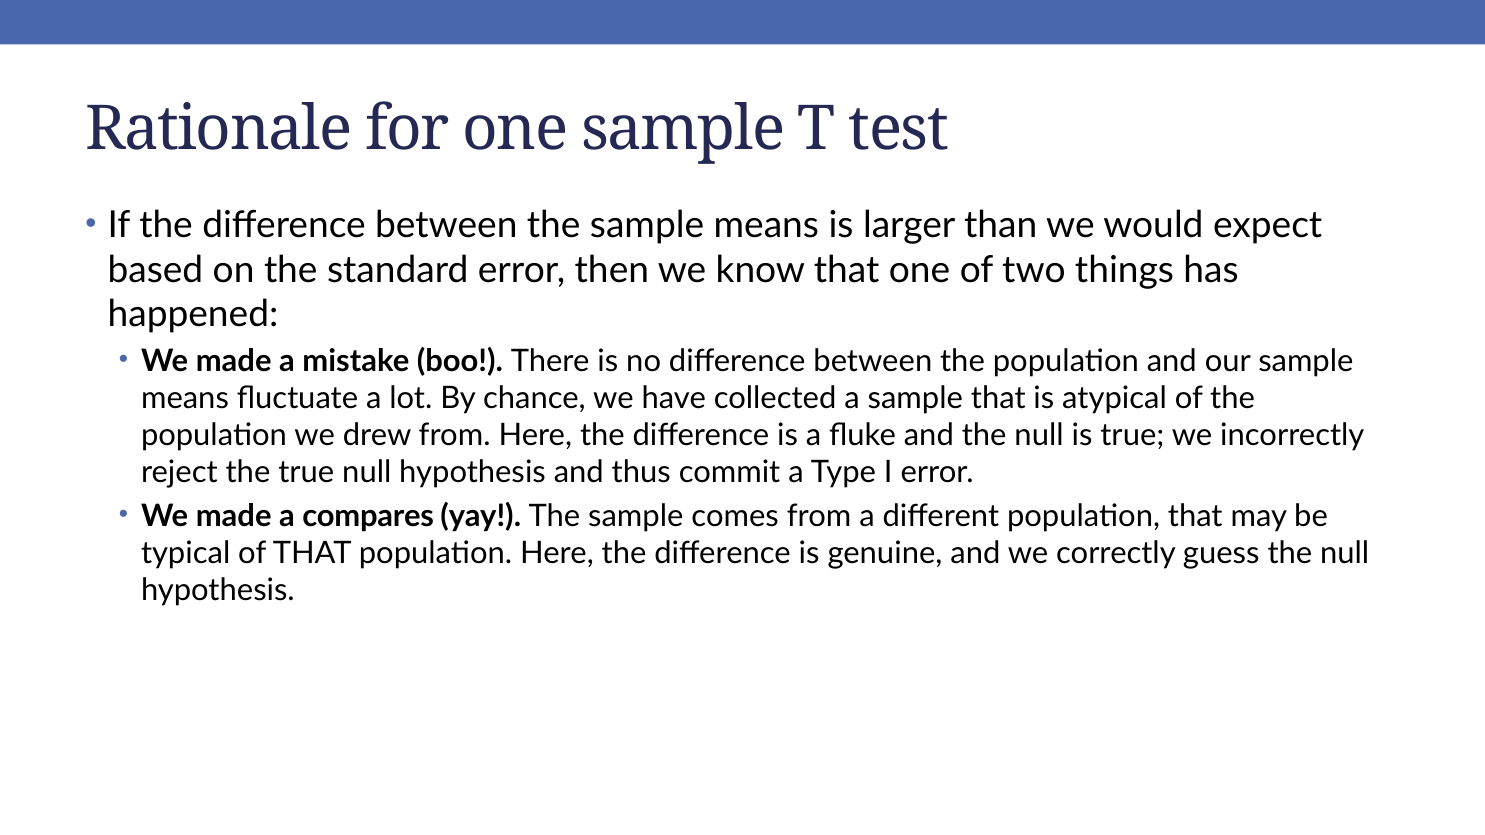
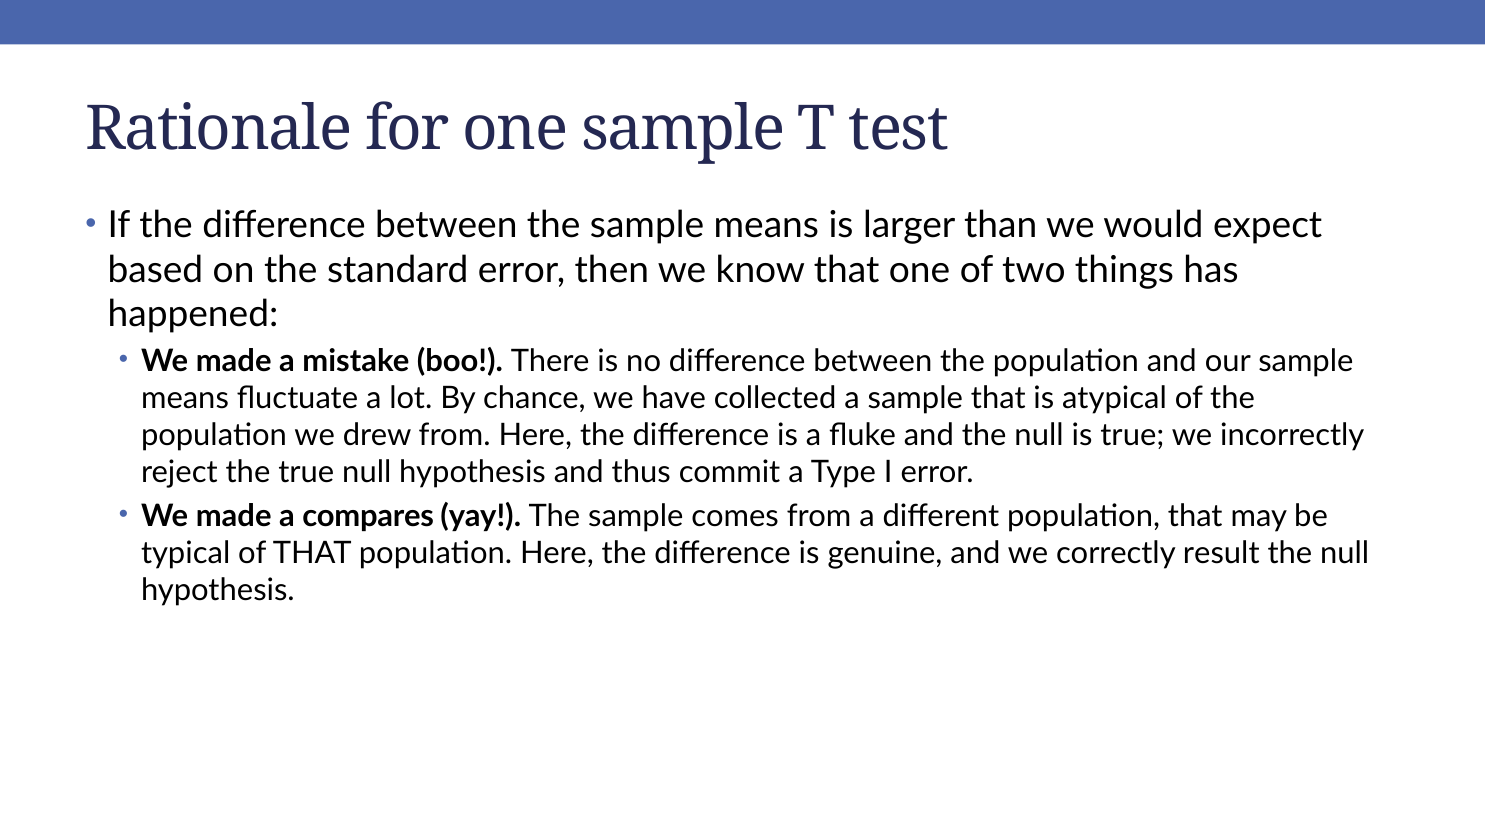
guess: guess -> result
